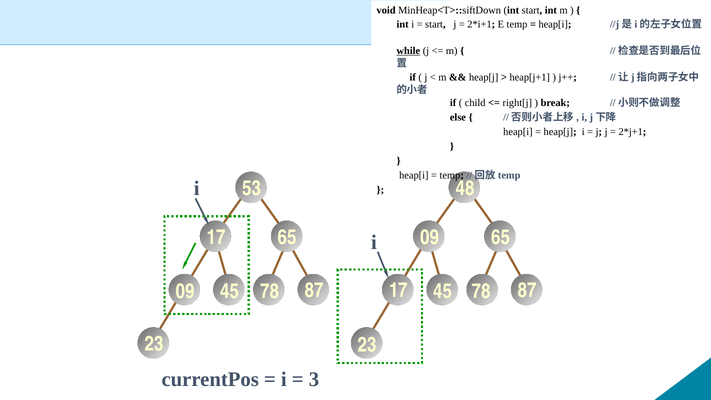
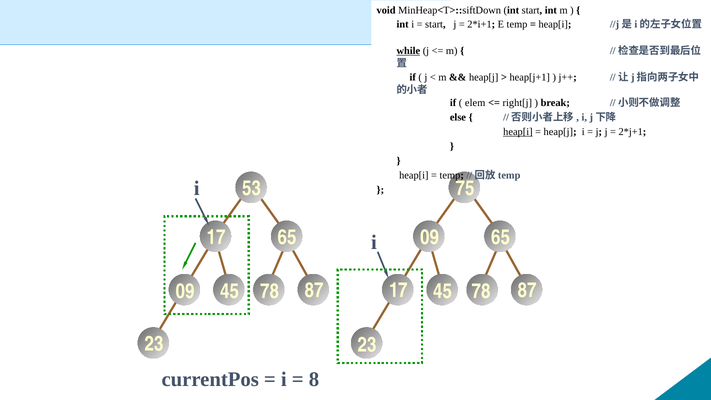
child: child -> elem
heap[i at (518, 132) underline: none -> present
48: 48 -> 75
3: 3 -> 8
